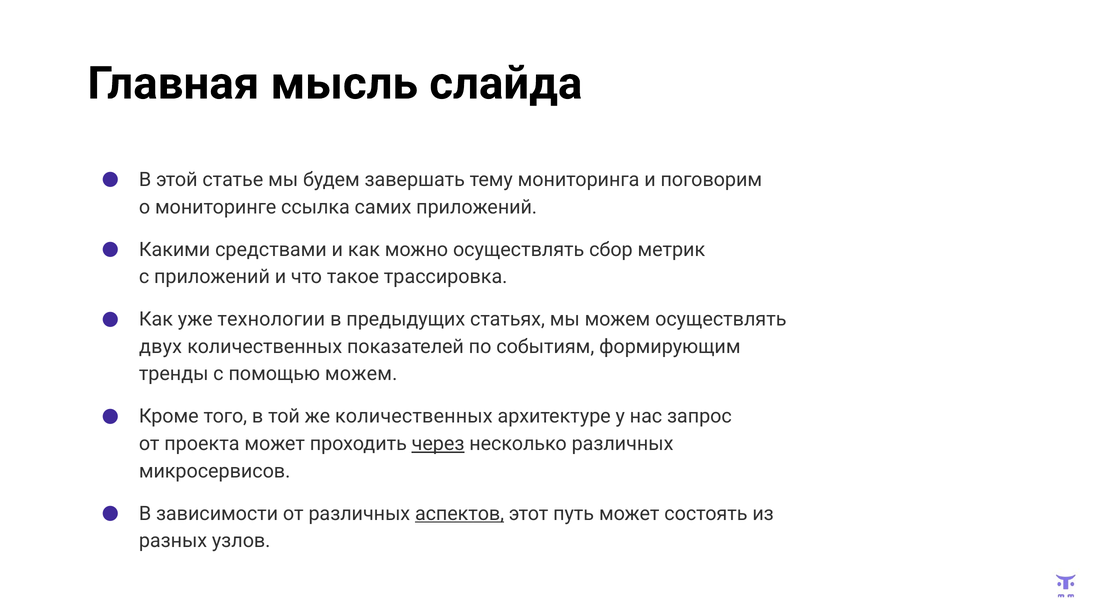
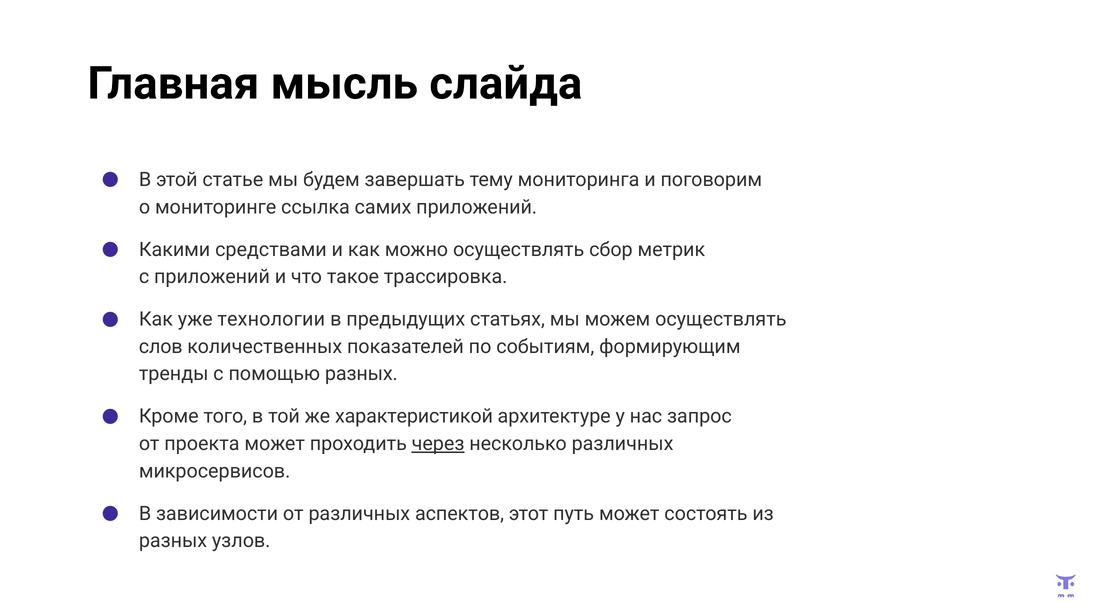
двух: двух -> слов
помощью можем: можем -> разных
же количественных: количественных -> характеристикой
аспектов underline: present -> none
